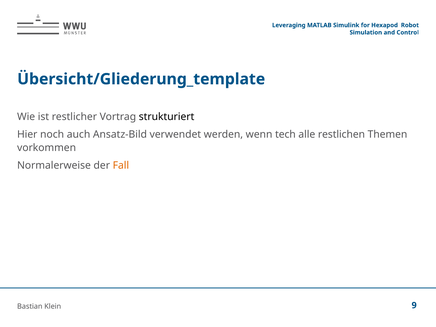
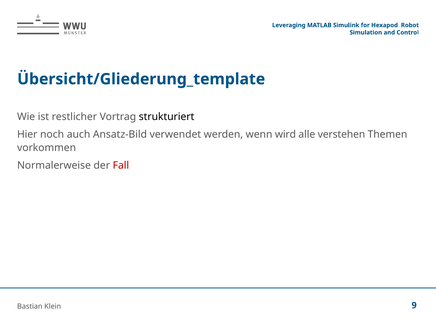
tech: tech -> wird
restlichen: restlichen -> verstehen
Fall colour: orange -> red
